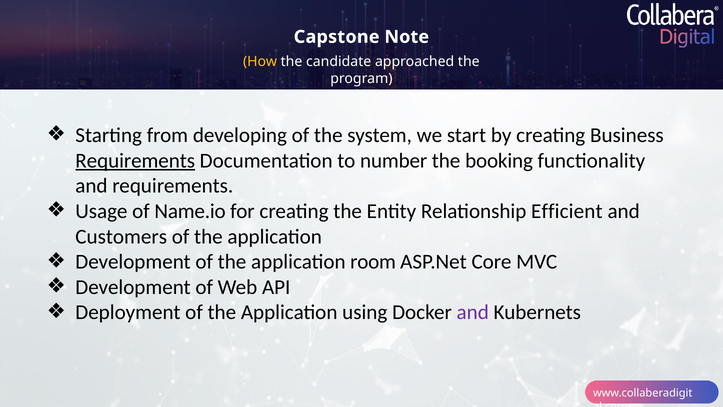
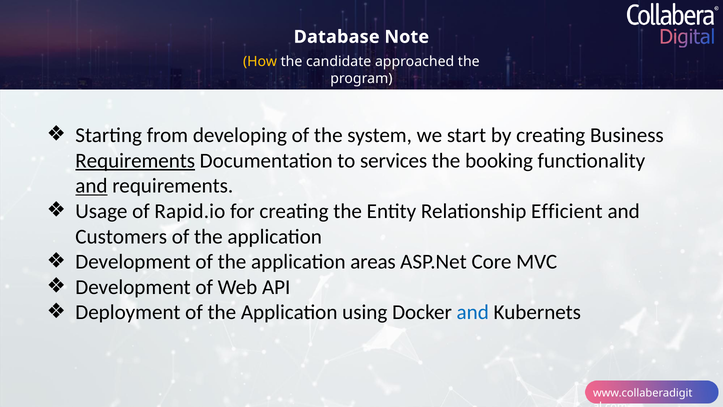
Capstone: Capstone -> Database
number: number -> services
and at (91, 186) underline: none -> present
Name.io: Name.io -> Rapid.io
room: room -> areas
and at (473, 312) colour: purple -> blue
